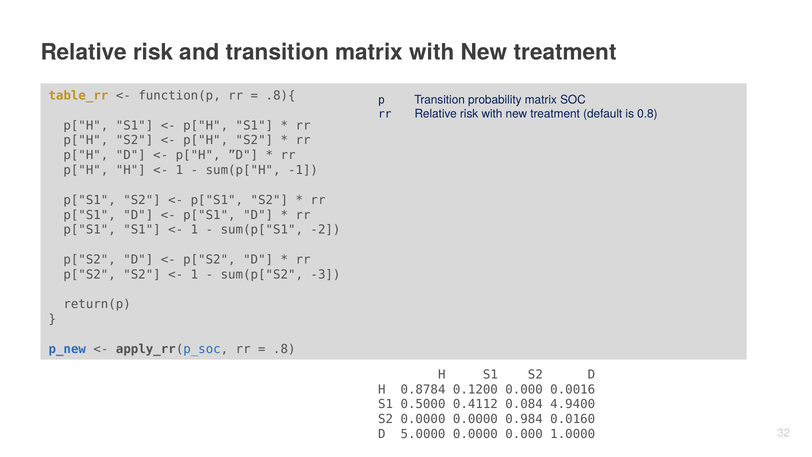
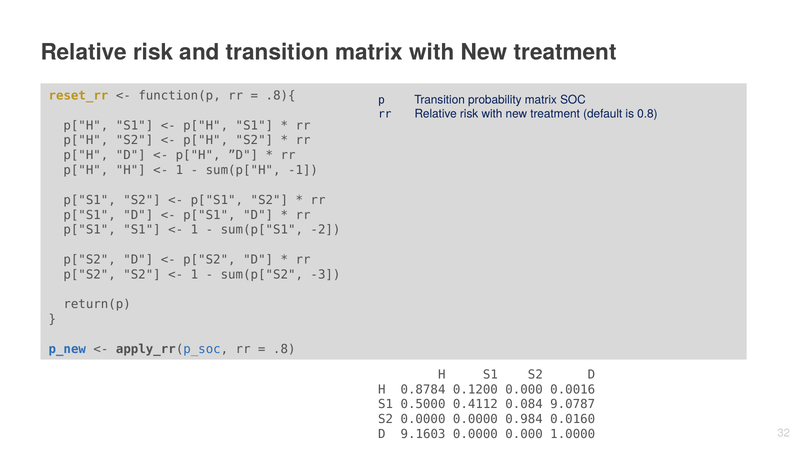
table_rr: table_rr -> reset_rr
4.9400: 4.9400 -> 9.0787
5.0000: 5.0000 -> 9.1603
